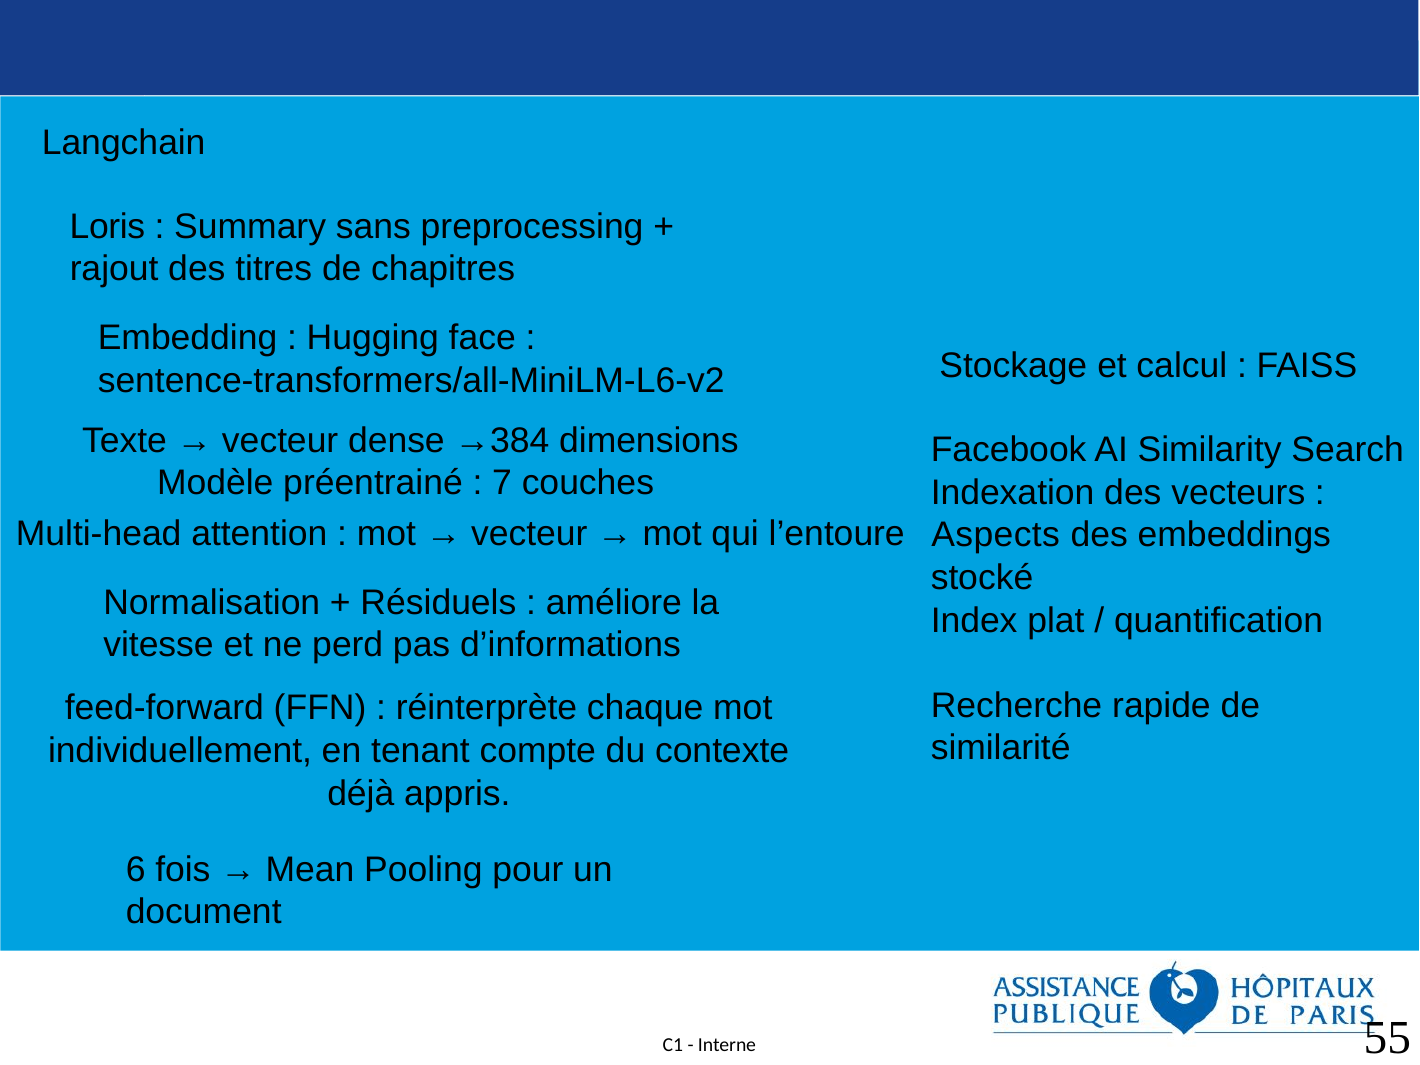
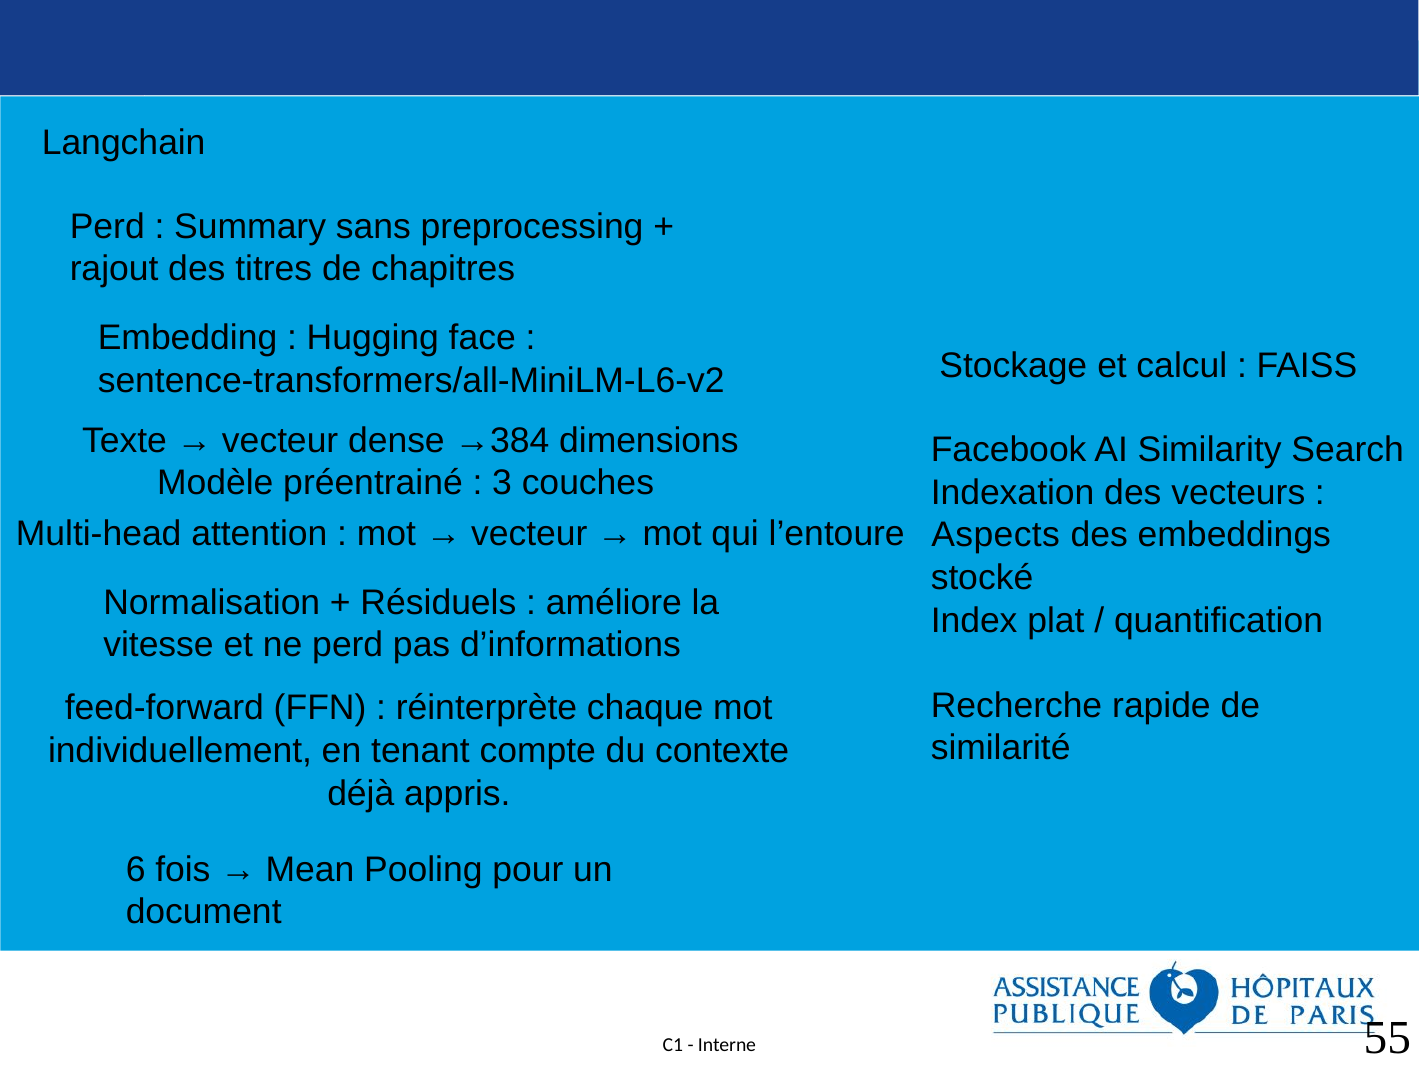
Loris at (107, 226): Loris -> Perd
7: 7 -> 3
